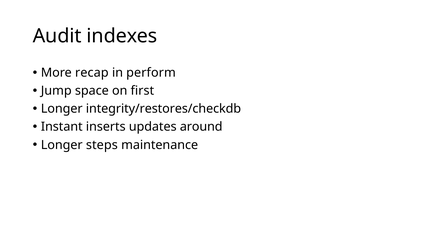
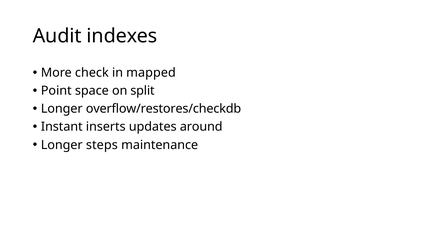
recap: recap -> check
perform: perform -> mapped
Jump: Jump -> Point
first: first -> split
integrity/restores/checkdb: integrity/restores/checkdb -> overflow/restores/checkdb
